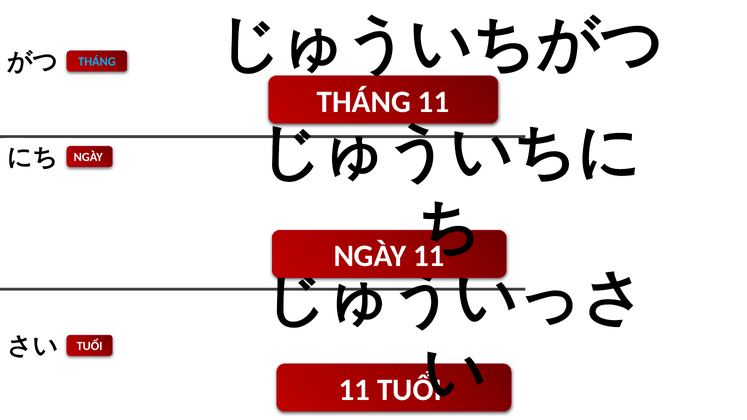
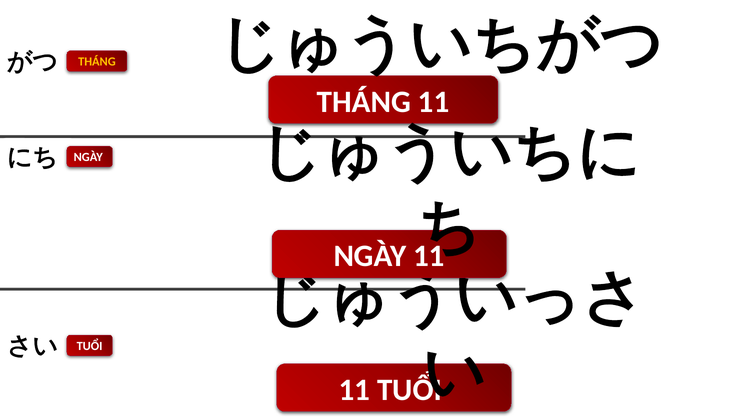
THÁNG at (97, 62) colour: light blue -> yellow
